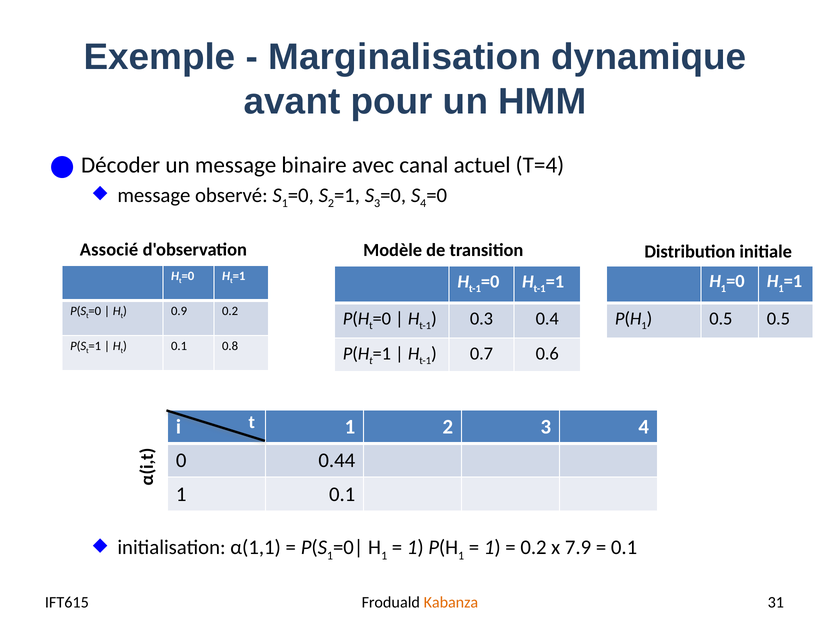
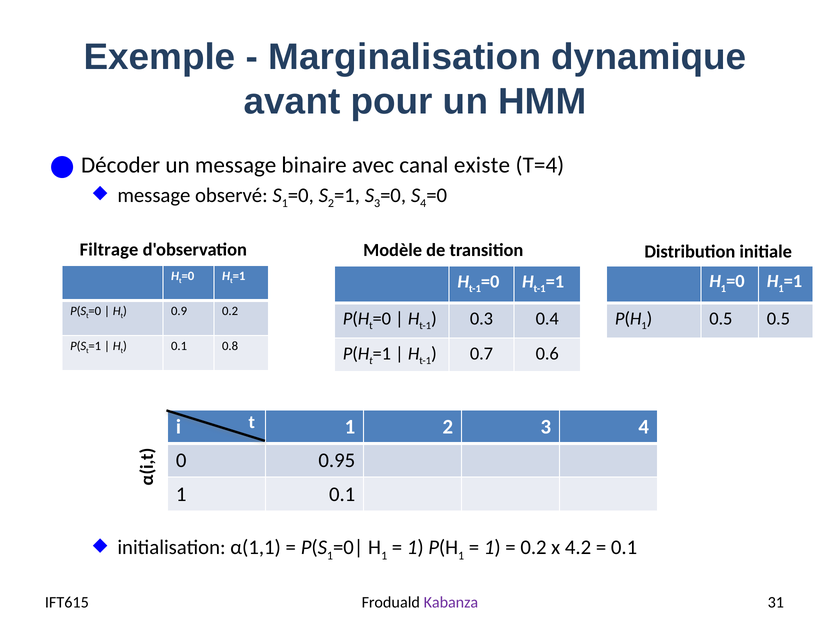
actuel: actuel -> existe
Associé: Associé -> Filtrage
0.44: 0.44 -> 0.95
7.9: 7.9 -> 4.2
Kabanza colour: orange -> purple
